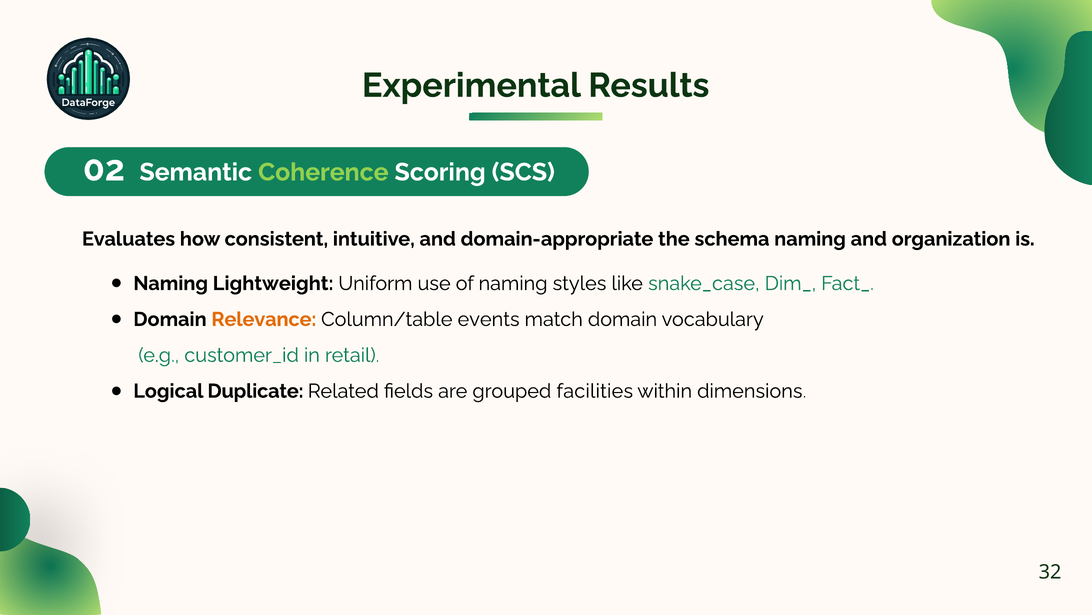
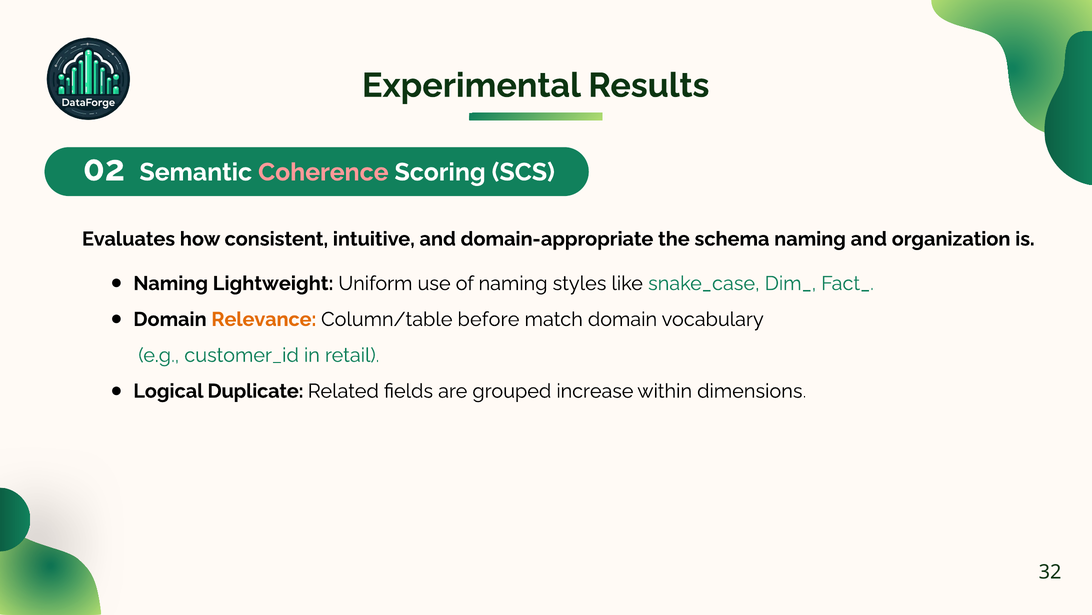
Coherence colour: light green -> pink
events: events -> before
facilities: facilities -> increase
